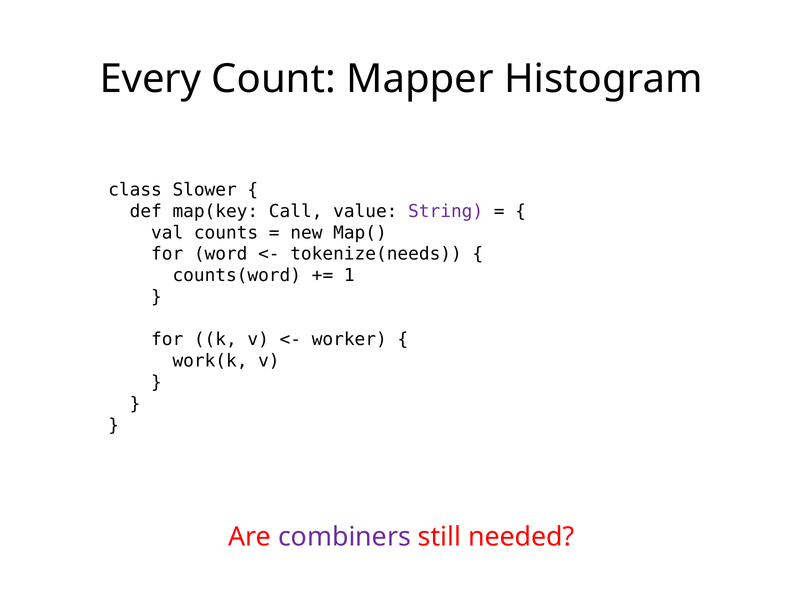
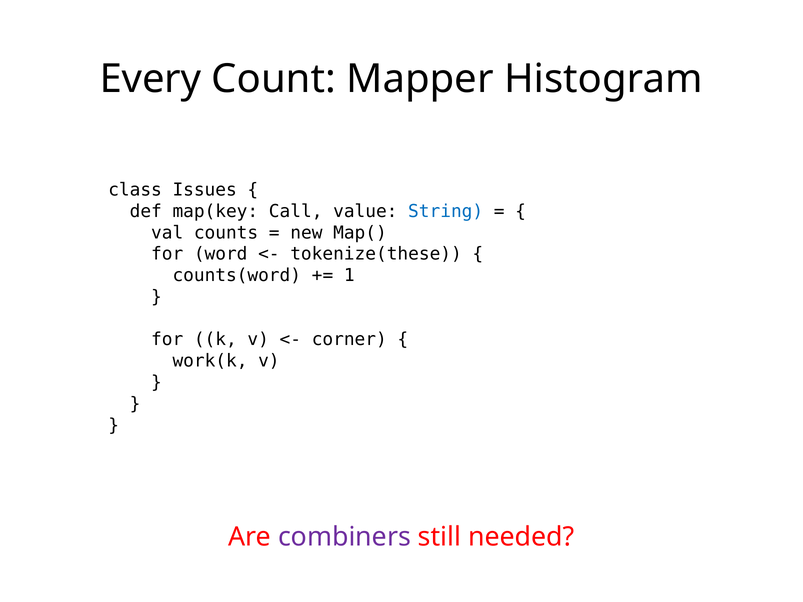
Slower: Slower -> Issues
String colour: purple -> blue
tokenize(needs: tokenize(needs -> tokenize(these
worker: worker -> corner
